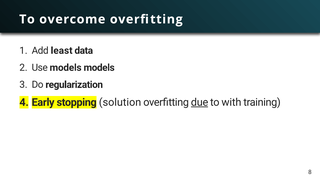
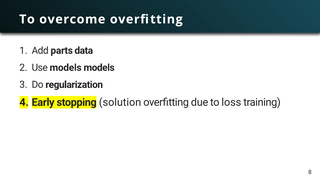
least: least -> parts
due underline: present -> none
with: with -> loss
